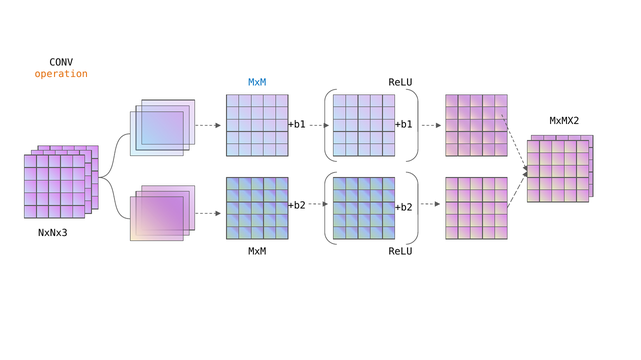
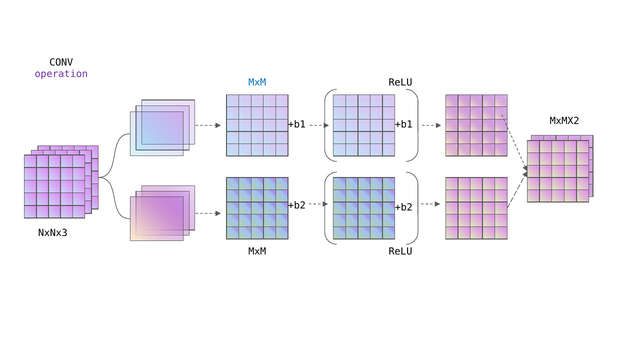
operation colour: orange -> purple
